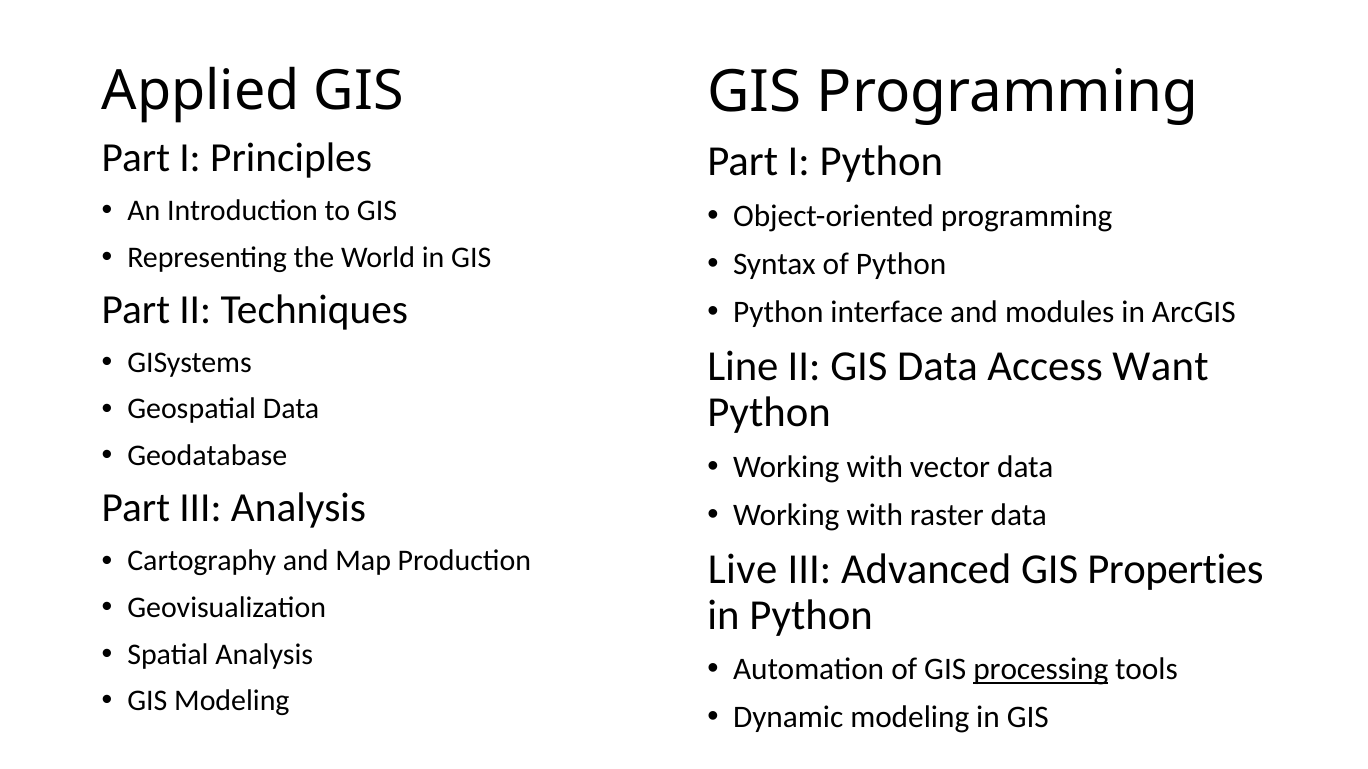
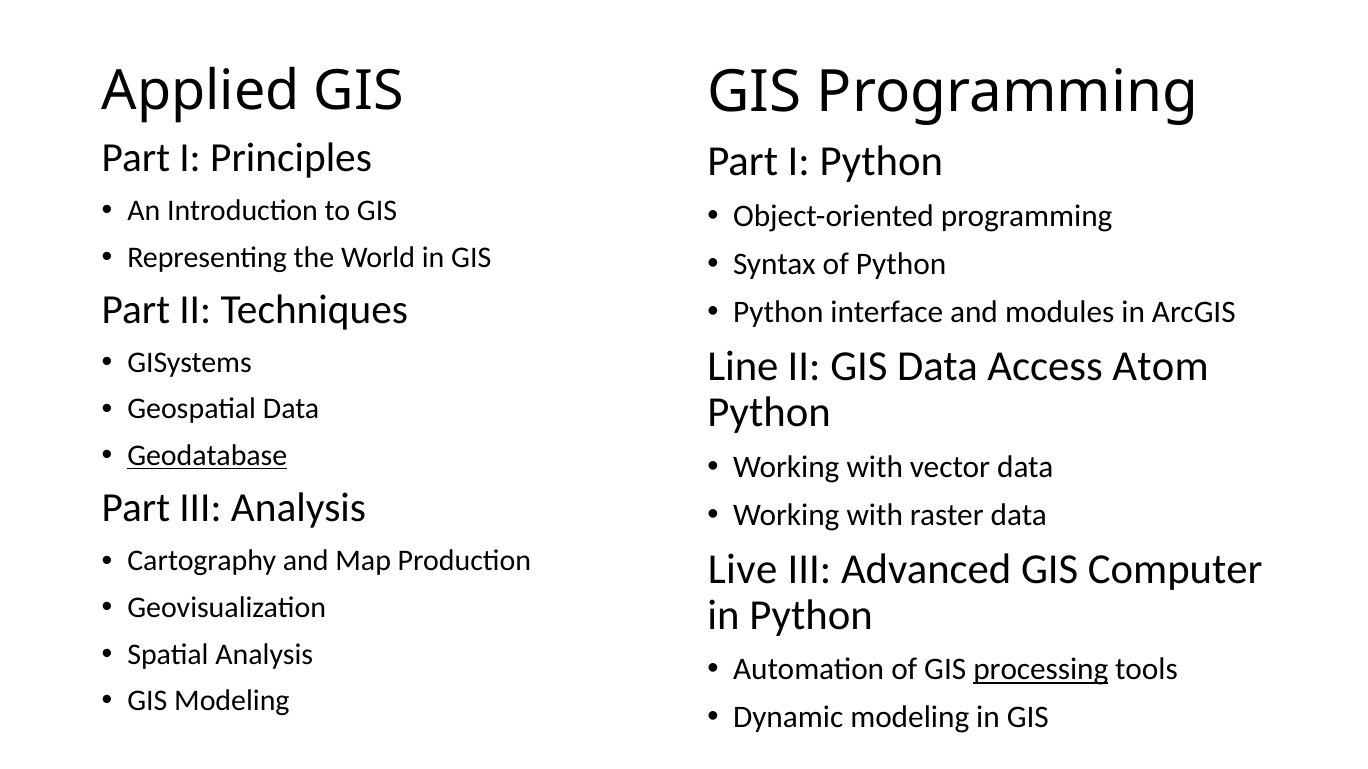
Want: Want -> Atom
Geodatabase underline: none -> present
Properties: Properties -> Computer
